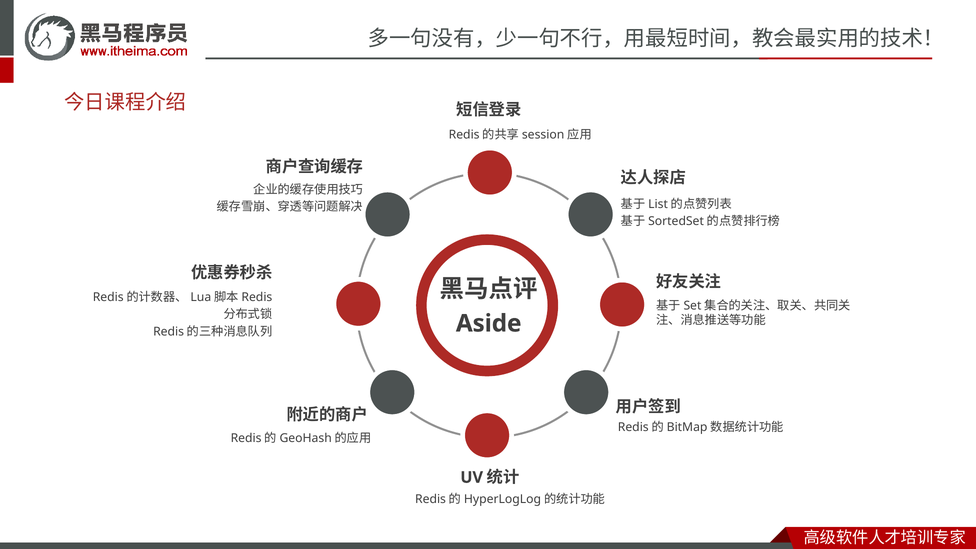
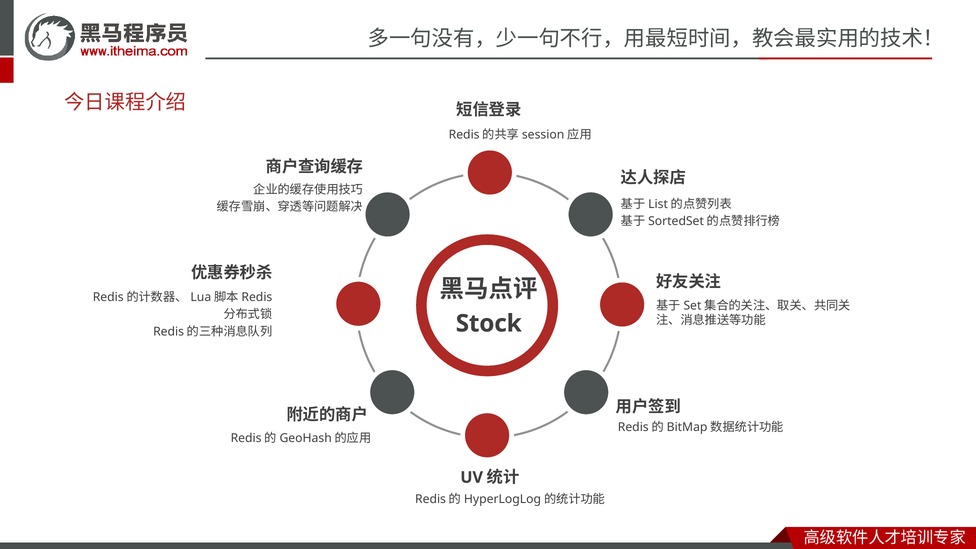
Aside: Aside -> Stock
